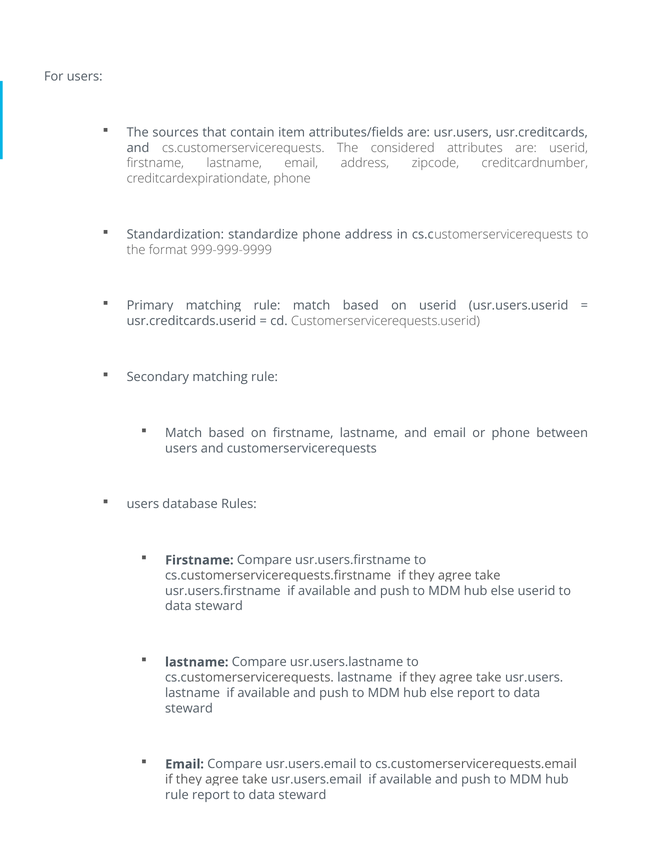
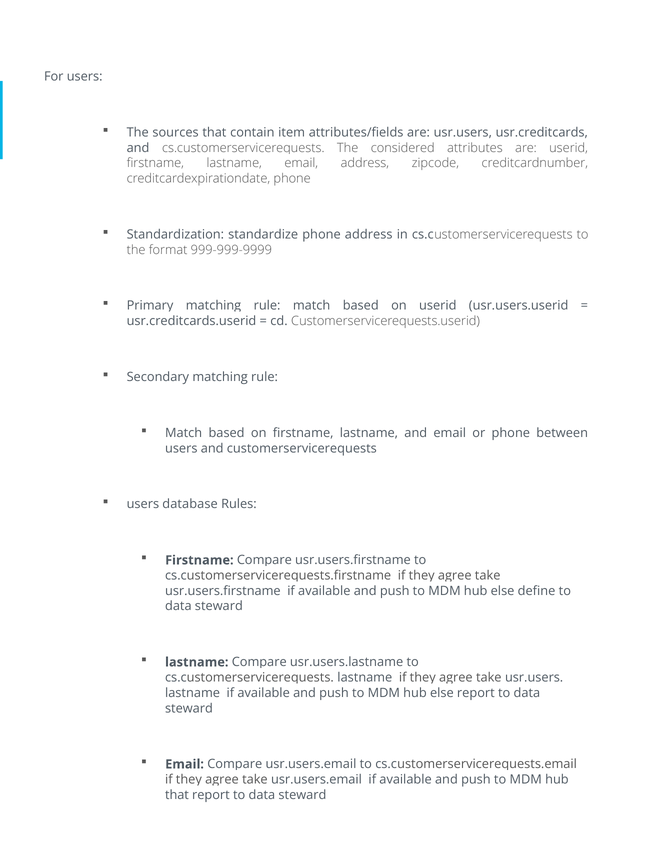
else userid: userid -> define
rule at (177, 795): rule -> that
